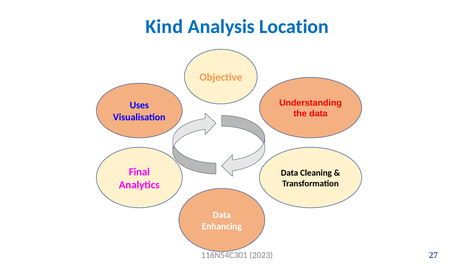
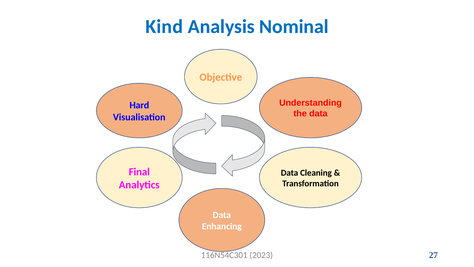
Location: Location -> Nominal
Uses: Uses -> Hard
